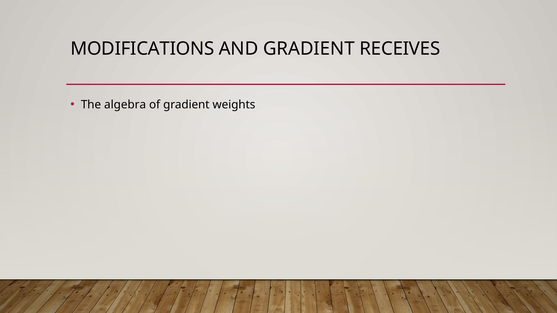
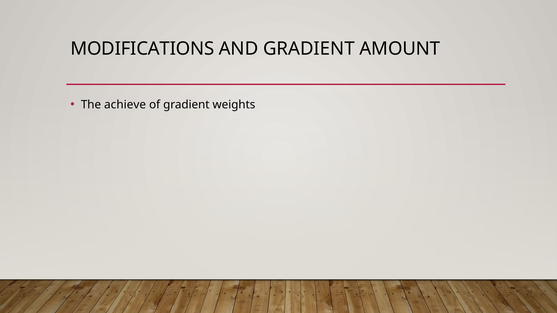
RECEIVES: RECEIVES -> AMOUNT
algebra: algebra -> achieve
